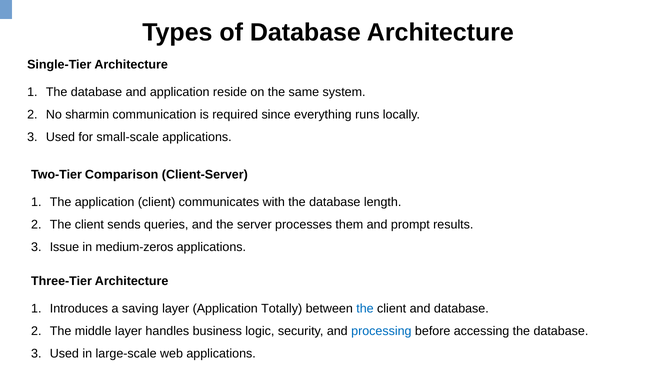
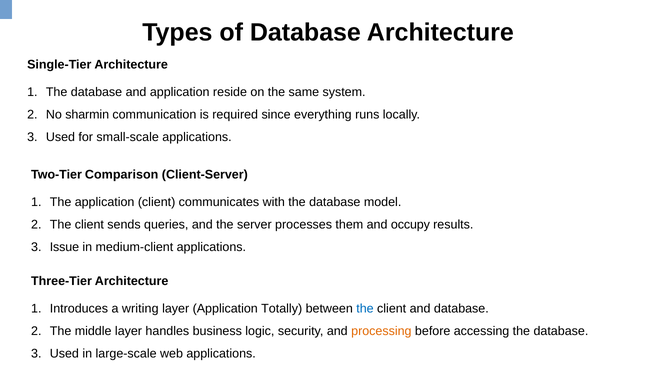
length: length -> model
prompt: prompt -> occupy
medium-zeros: medium-zeros -> medium-client
saving: saving -> writing
processing colour: blue -> orange
